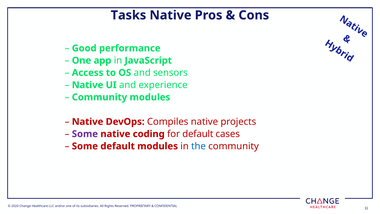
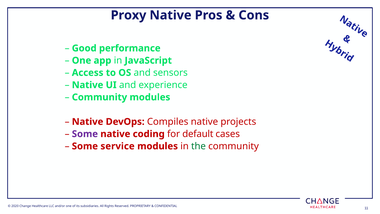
Tasks: Tasks -> Proxy
Some default: default -> service
the colour: blue -> green
